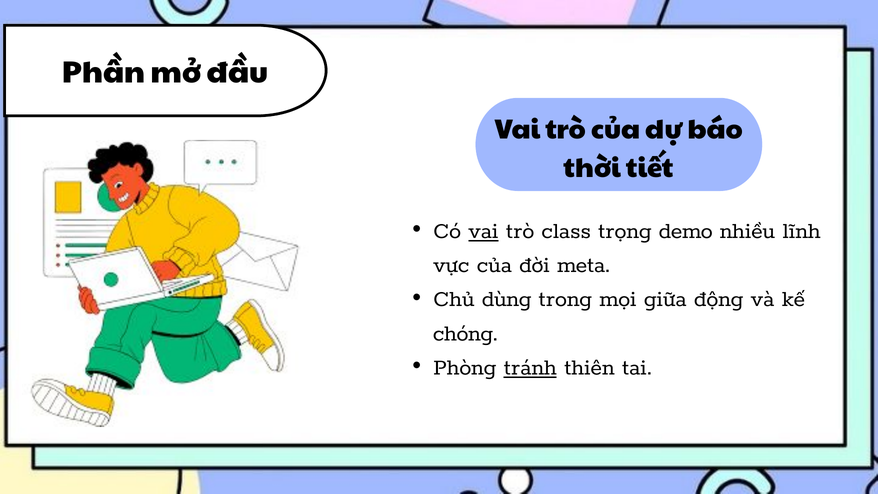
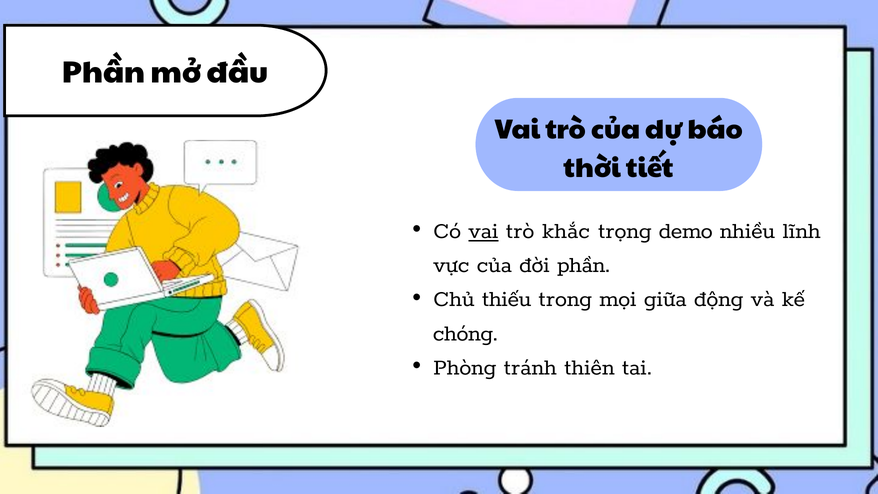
class: class -> khắc
đời meta: meta -> phần
dùng: dùng -> thiếu
tránh underline: present -> none
